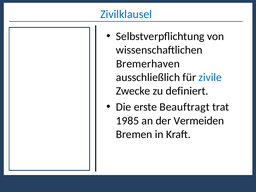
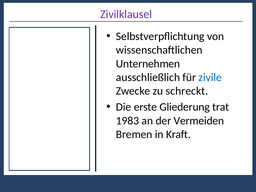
Zivilklausel colour: blue -> purple
Bremerhaven: Bremerhaven -> Unternehmen
definiert: definiert -> schreckt
Beauftragt: Beauftragt -> Gliederung
1985: 1985 -> 1983
